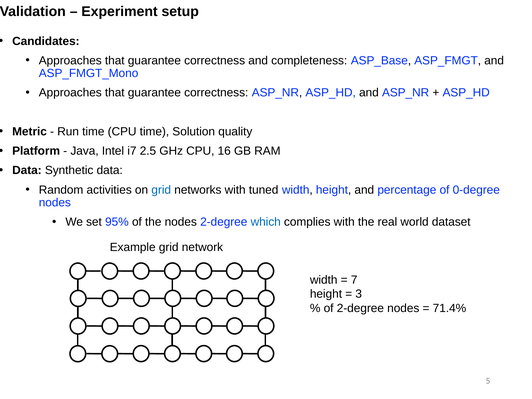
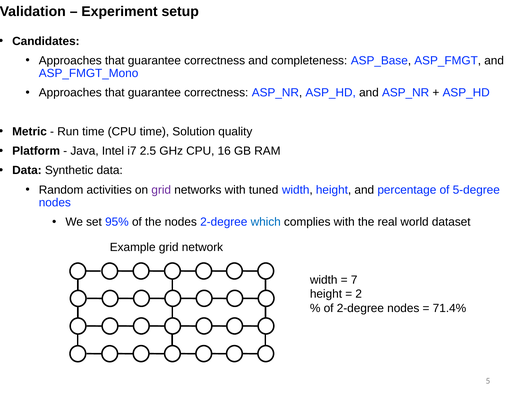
grid at (161, 190) colour: blue -> purple
0-degree: 0-degree -> 5-degree
3: 3 -> 2
